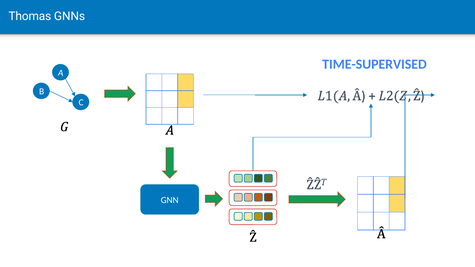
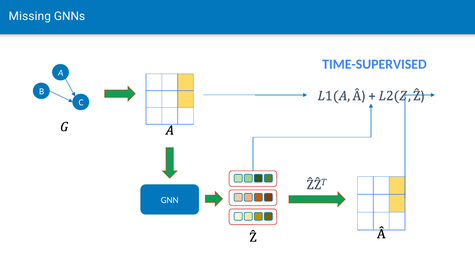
Thomas: Thomas -> Missing
